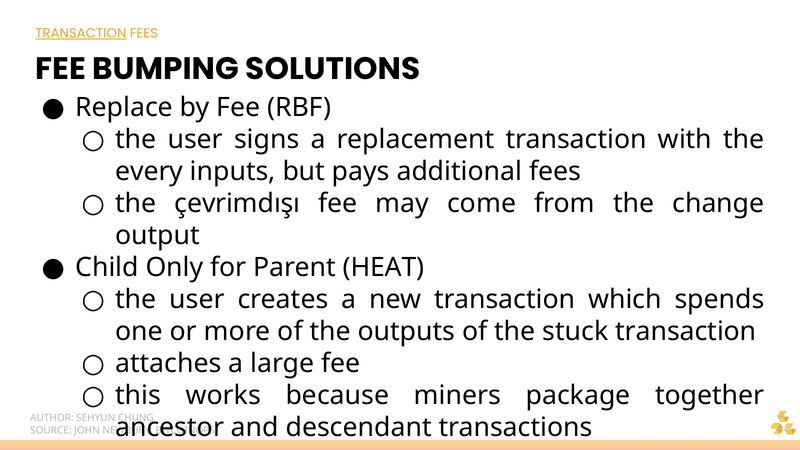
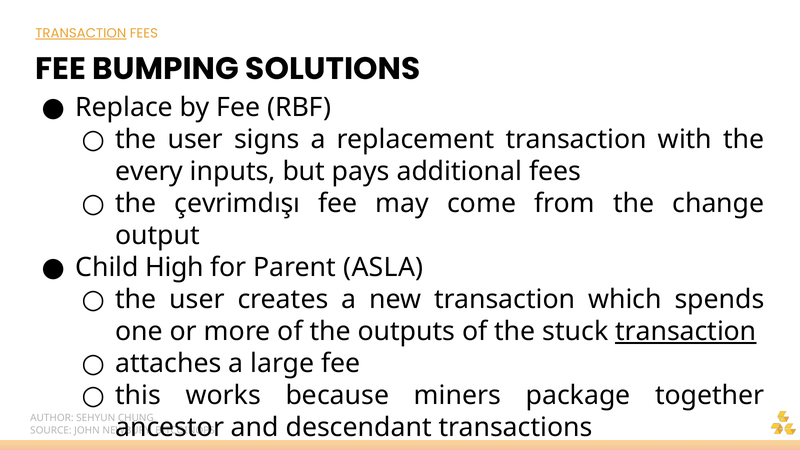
Only: Only -> High
HEAT: HEAT -> ASLA
transaction at (686, 332) underline: none -> present
